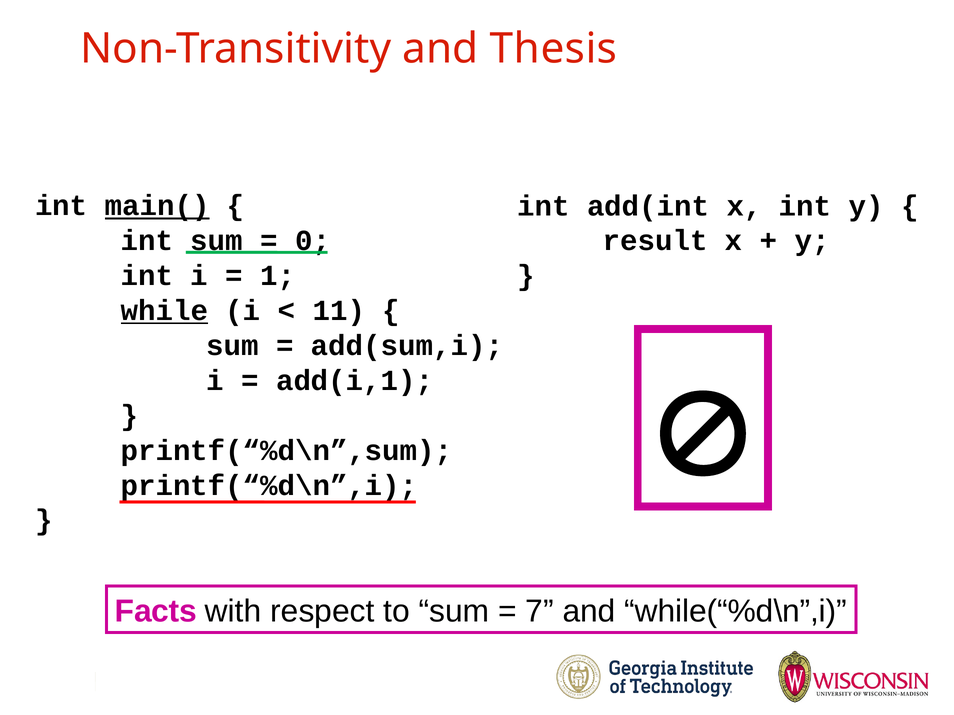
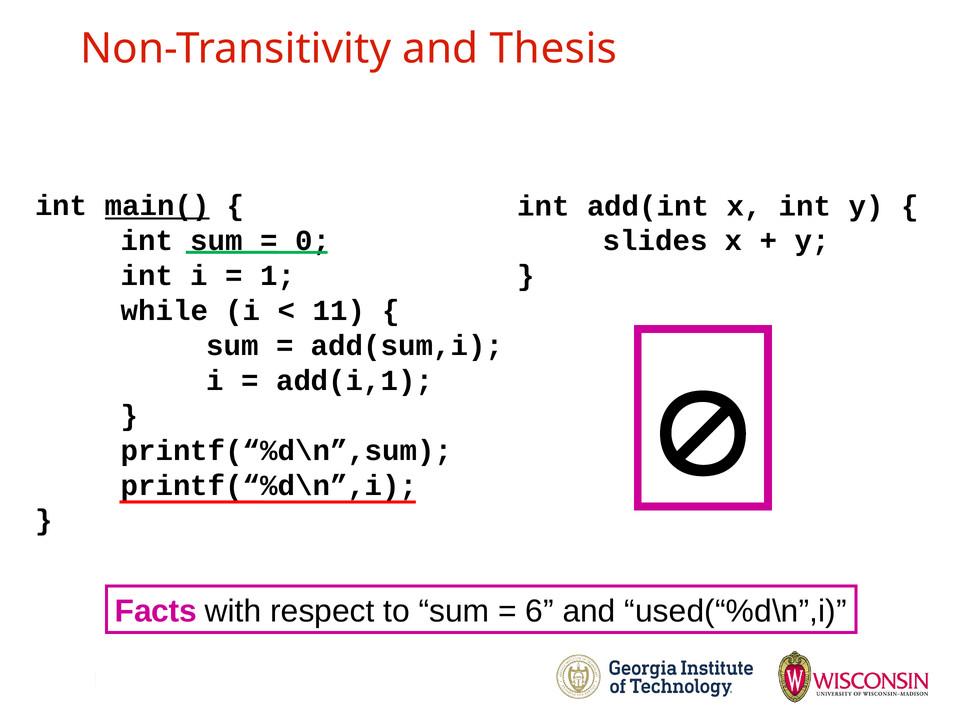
result: result -> slides
while underline: present -> none
7: 7 -> 6
while(“%d\n”,i: while(“%d\n”,i -> used(“%d\n”,i
